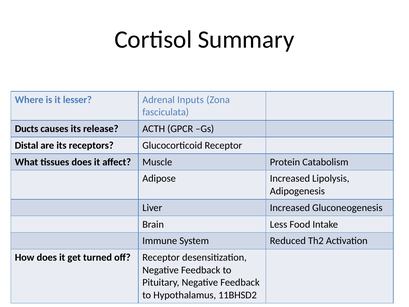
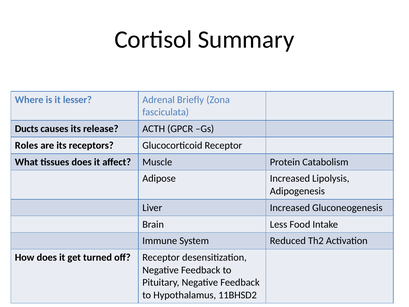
Inputs: Inputs -> Briefly
Distal: Distal -> Roles
